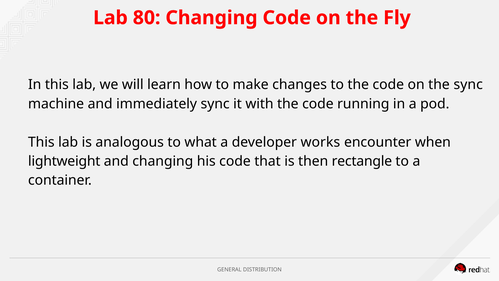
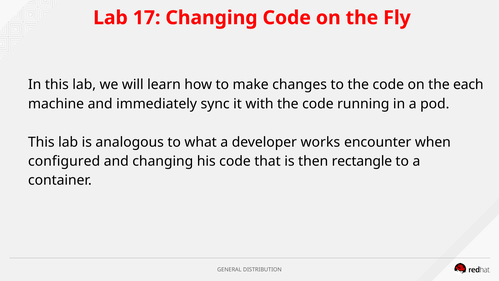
80: 80 -> 17
the sync: sync -> each
lightweight: lightweight -> configured
